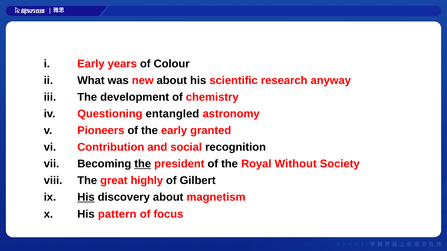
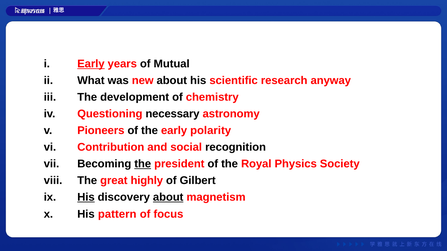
Early at (91, 64) underline: none -> present
Colour: Colour -> Mutual
entangled: entangled -> necessary
granted: granted -> polarity
Without: Without -> Physics
about at (168, 198) underline: none -> present
